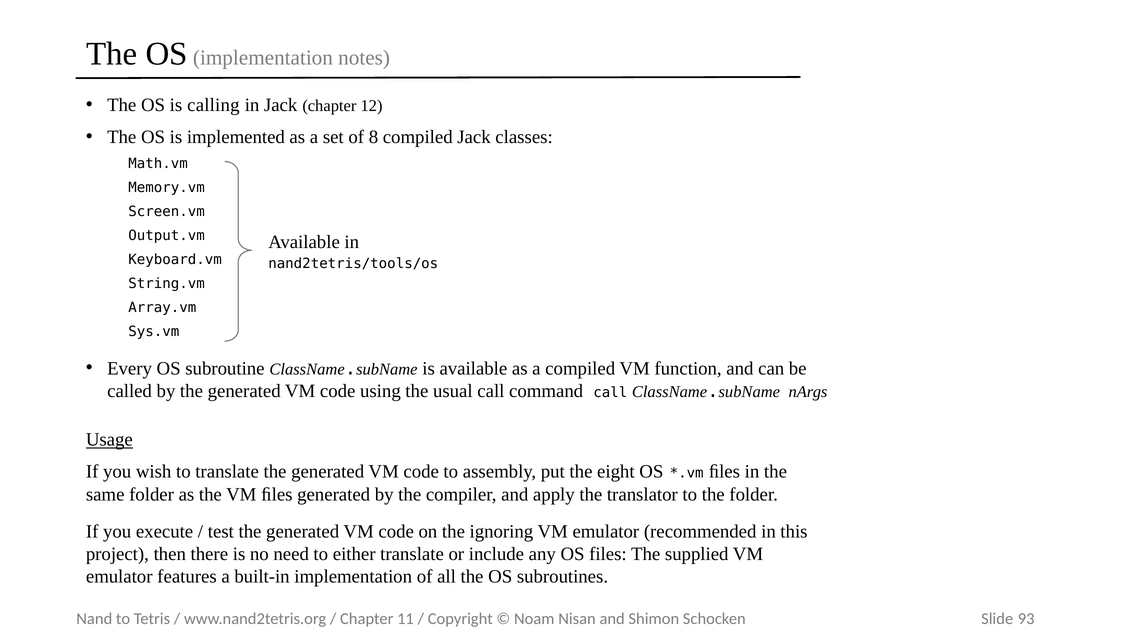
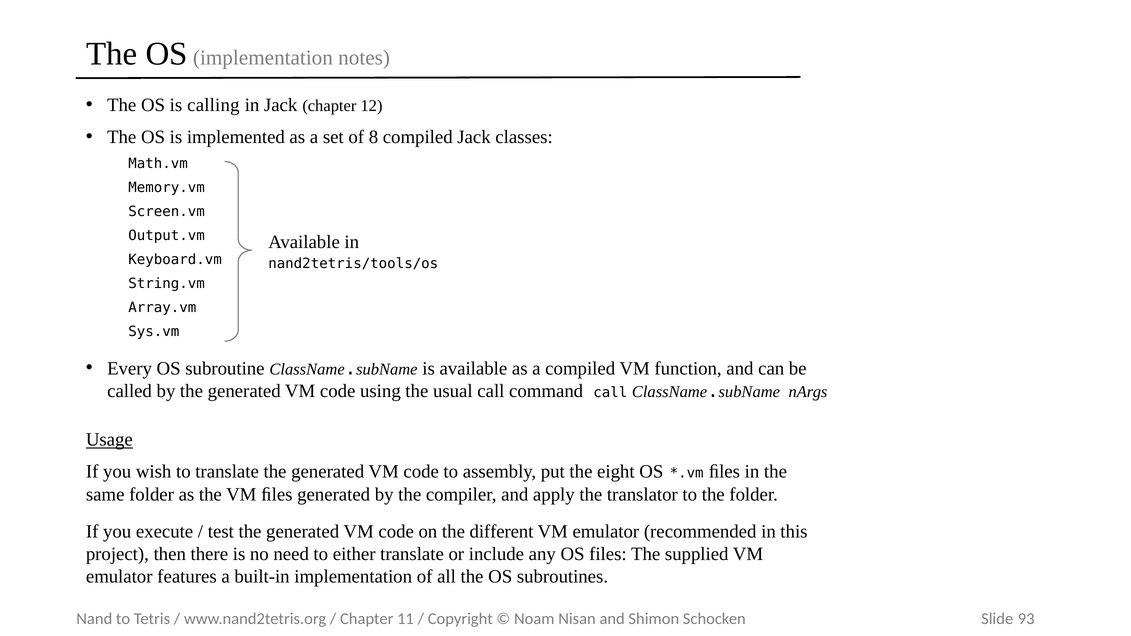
ignoring: ignoring -> different
